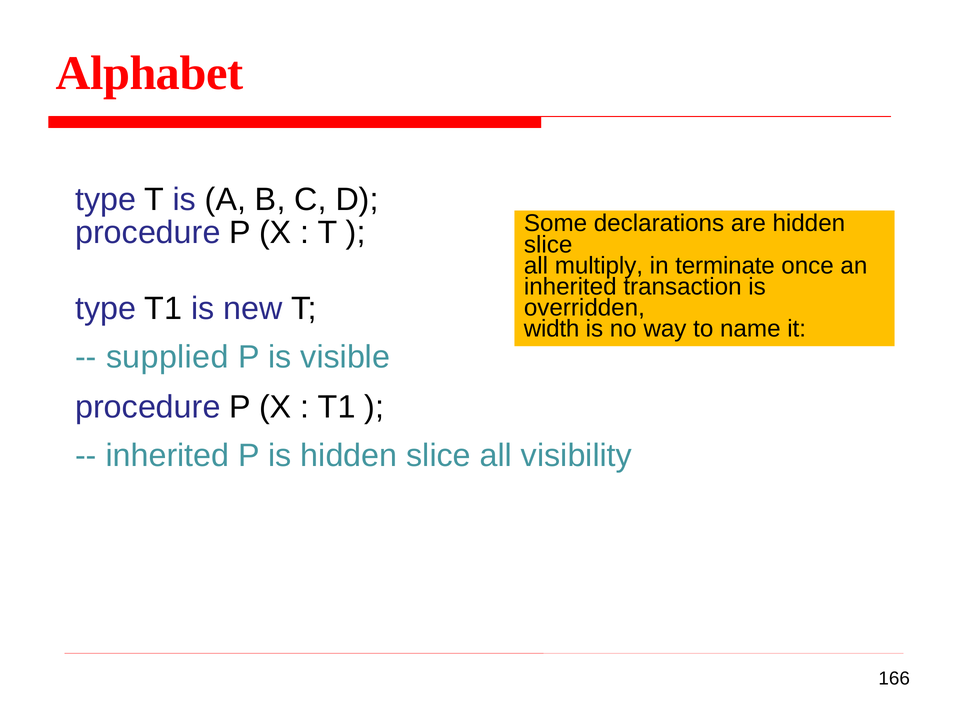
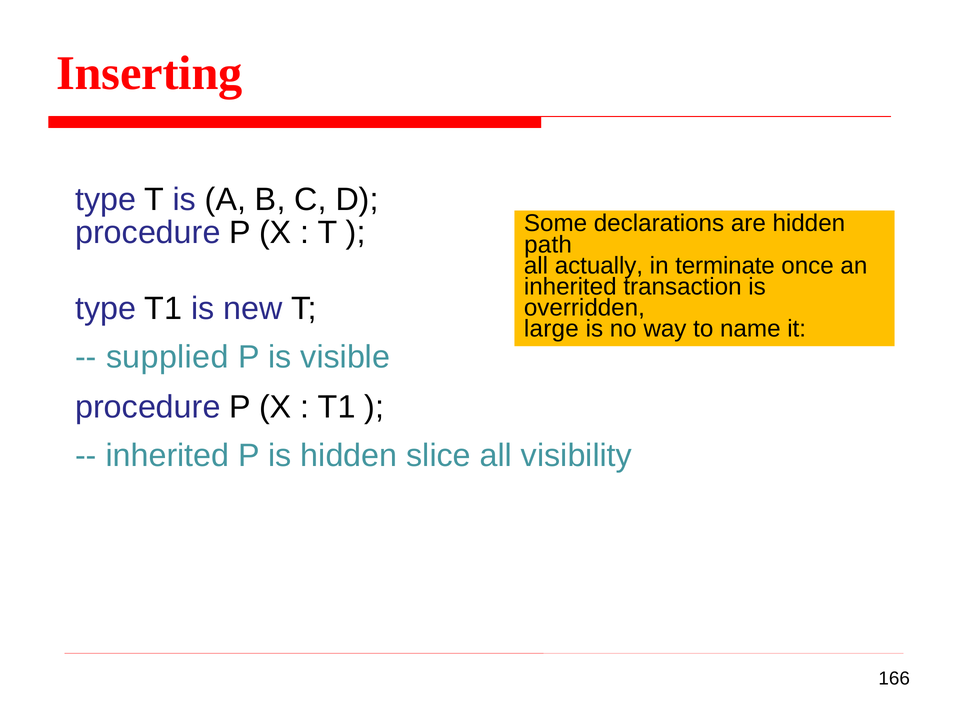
Alphabet: Alphabet -> Inserting
slice at (548, 245): slice -> path
multiply: multiply -> actually
width: width -> large
